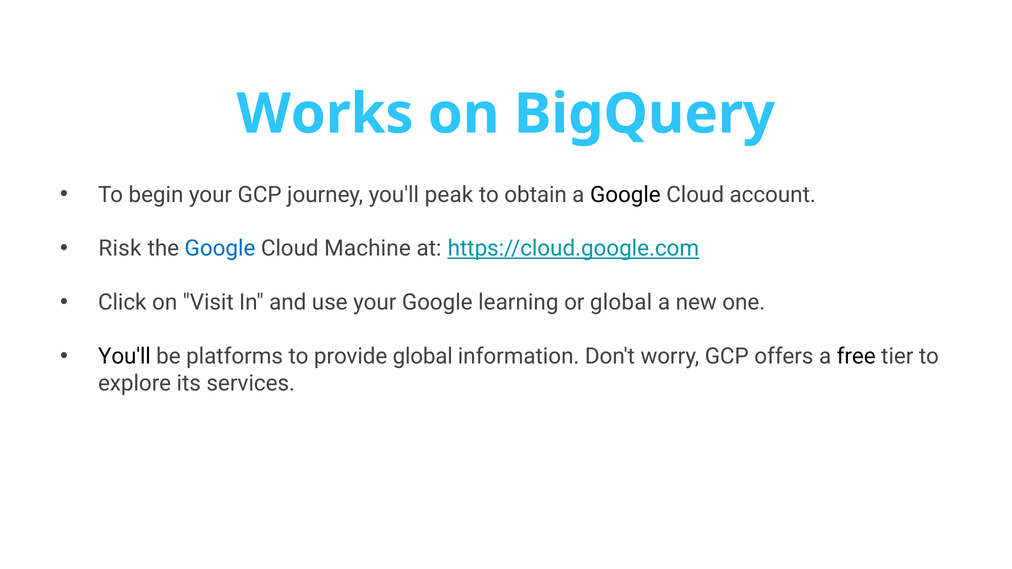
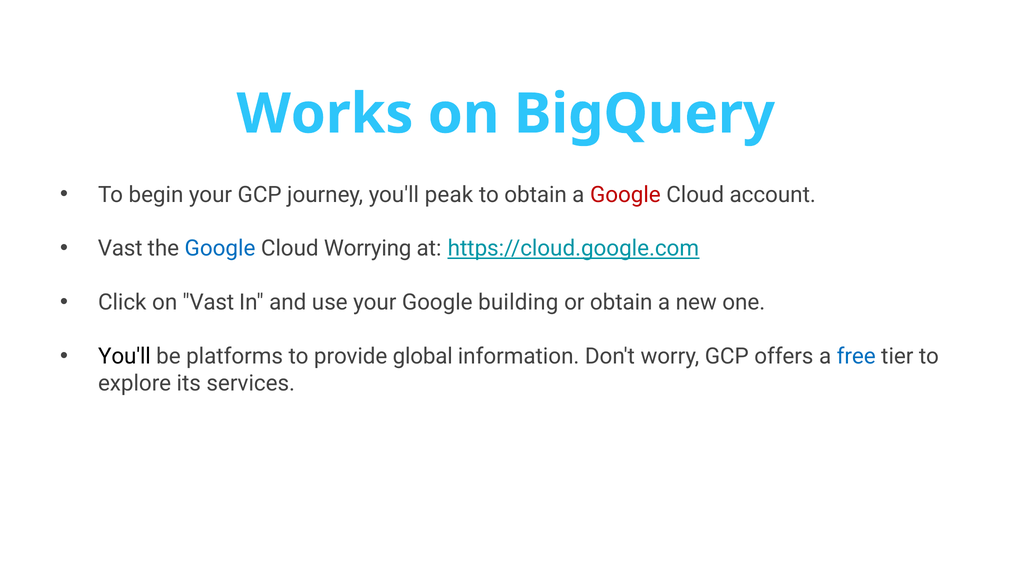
Google at (625, 195) colour: black -> red
Risk at (120, 249): Risk -> Vast
Machine: Machine -> Worrying
on Visit: Visit -> Vast
learning: learning -> building
or global: global -> obtain
free colour: black -> blue
